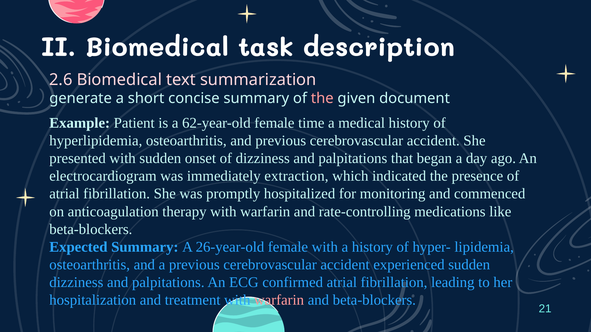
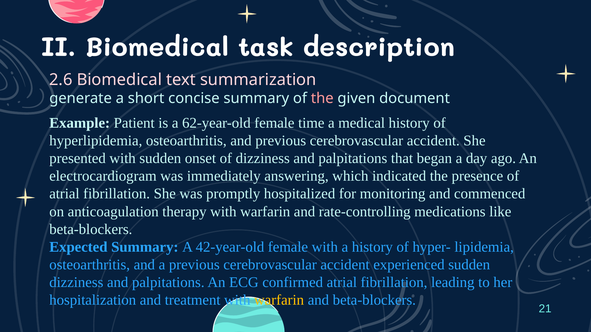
extraction: extraction -> answering
26-year-old: 26-year-old -> 42-year-old
warfarin at (279, 300) colour: pink -> yellow
